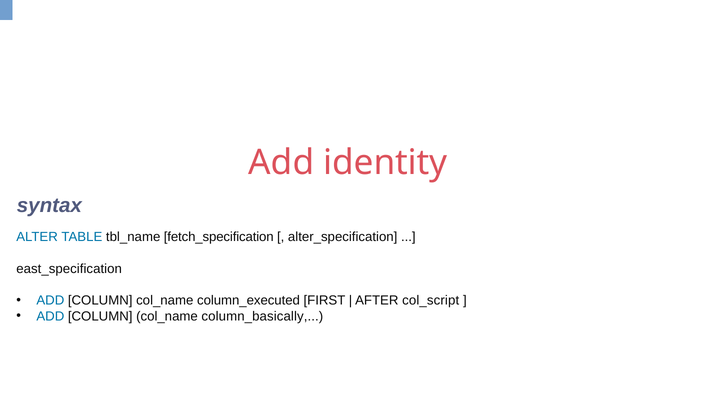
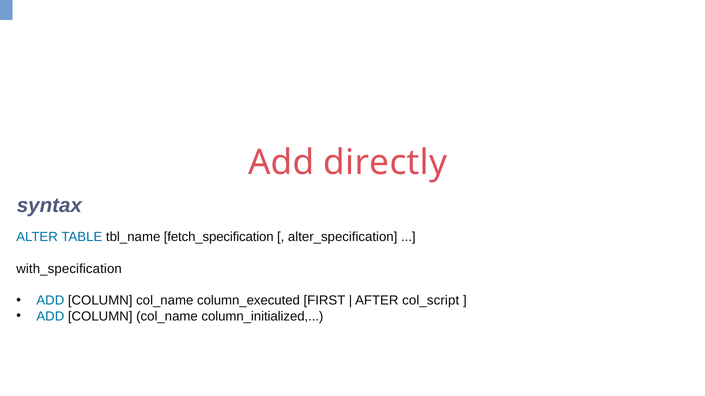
identity: identity -> directly
east_specification: east_specification -> with_specification
column_basically: column_basically -> column_initialized
